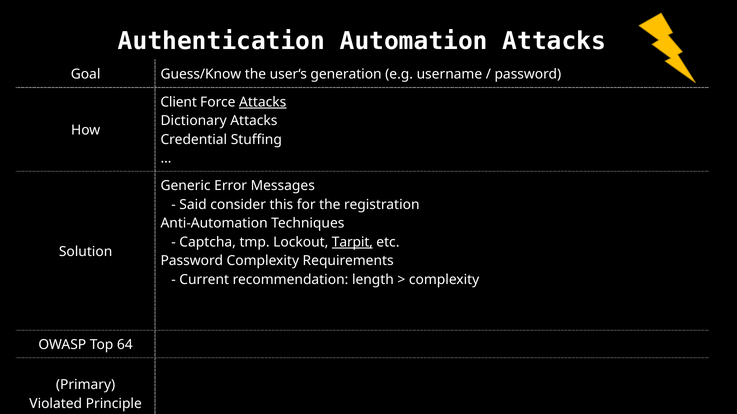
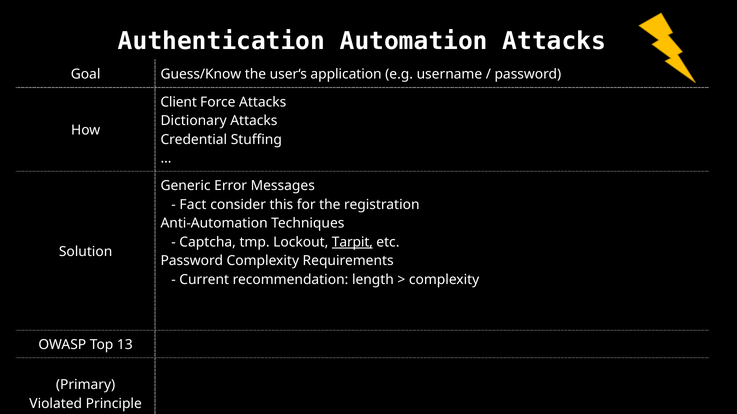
generation: generation -> application
Attacks at (263, 102) underline: present -> none
Said: Said -> Fact
64: 64 -> 13
